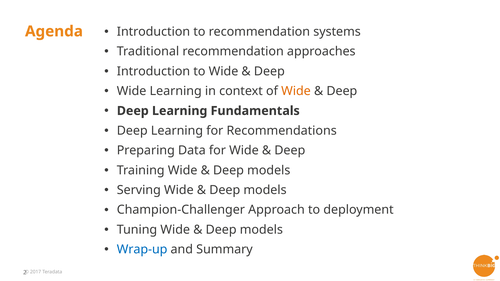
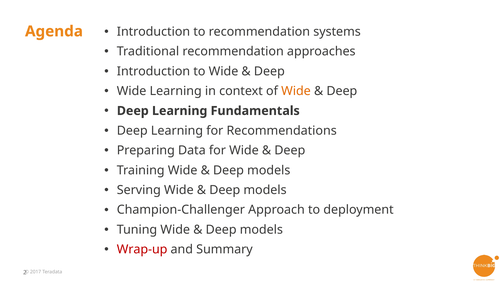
Wrap-up colour: blue -> red
